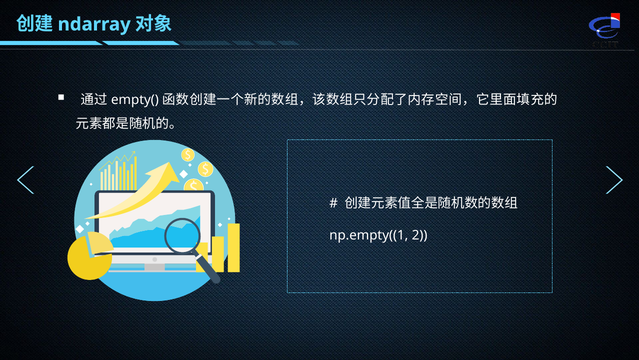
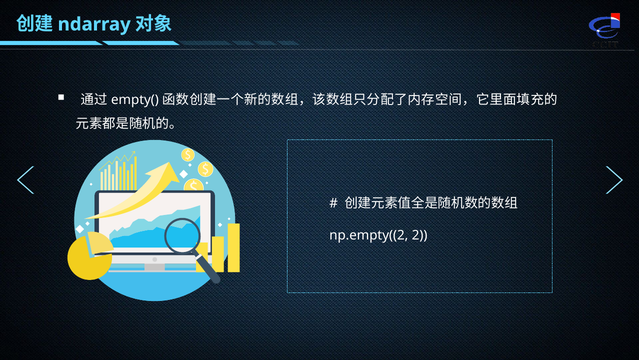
np.empty((1: np.empty((1 -> np.empty((2
